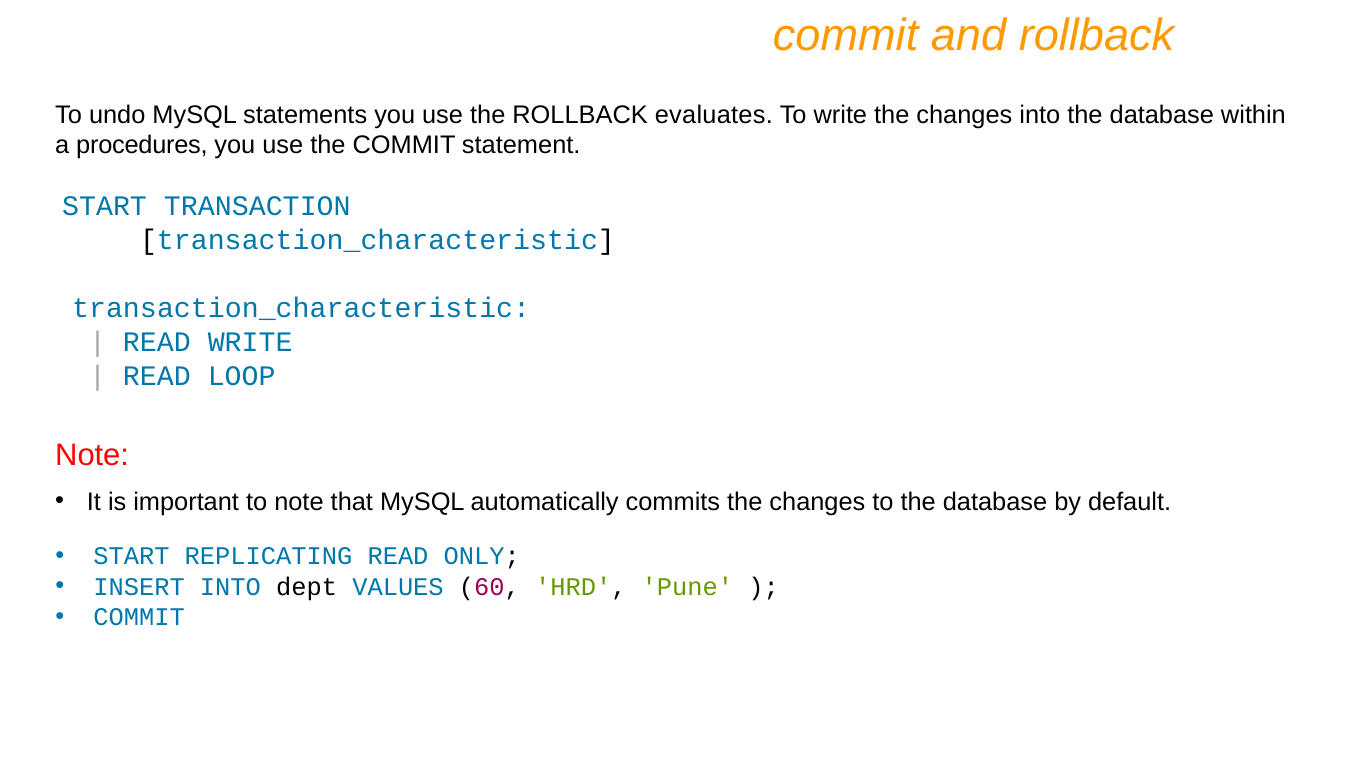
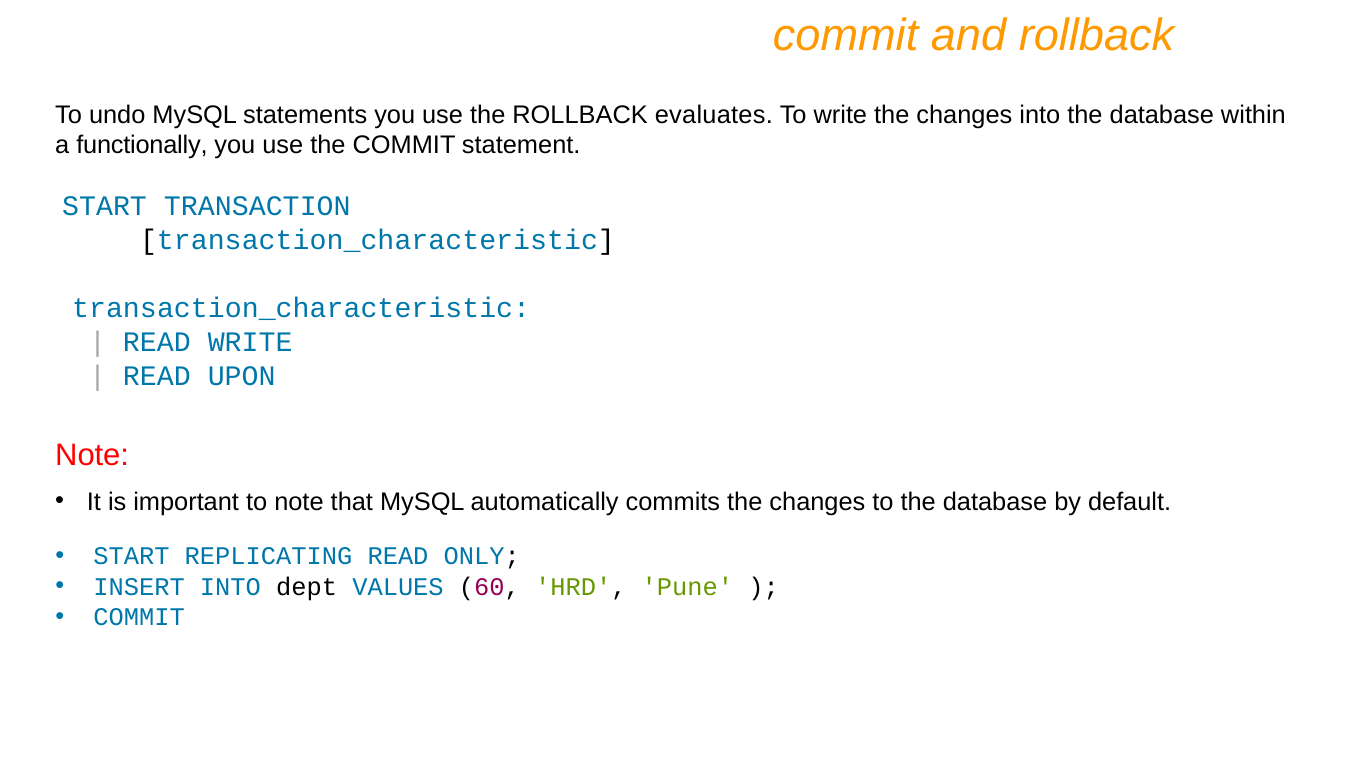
procedures: procedures -> functionally
LOOP: LOOP -> UPON
